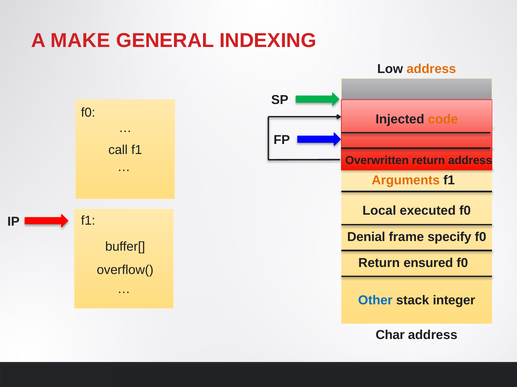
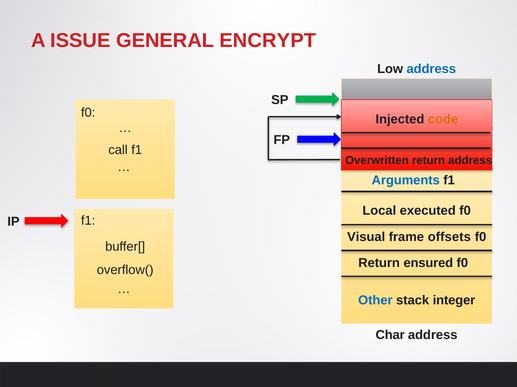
MAKE: MAKE -> ISSUE
INDEXING: INDEXING -> ENCRYPT
address at (431, 69) colour: orange -> blue
Arguments colour: orange -> blue
Denial: Denial -> Visual
specify: specify -> offsets
